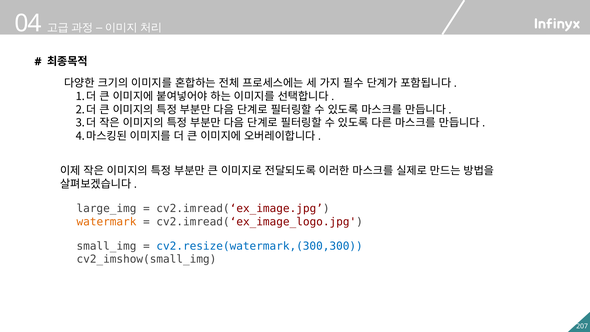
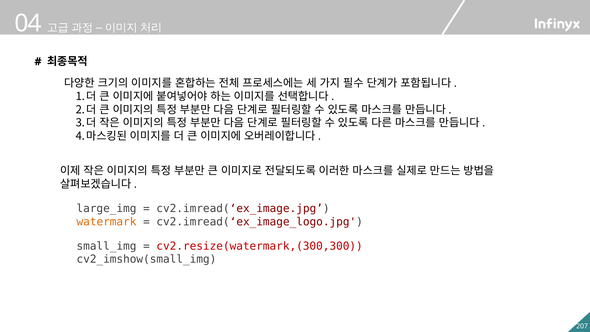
cv2.resize(watermark,(300,300 colour: blue -> red
